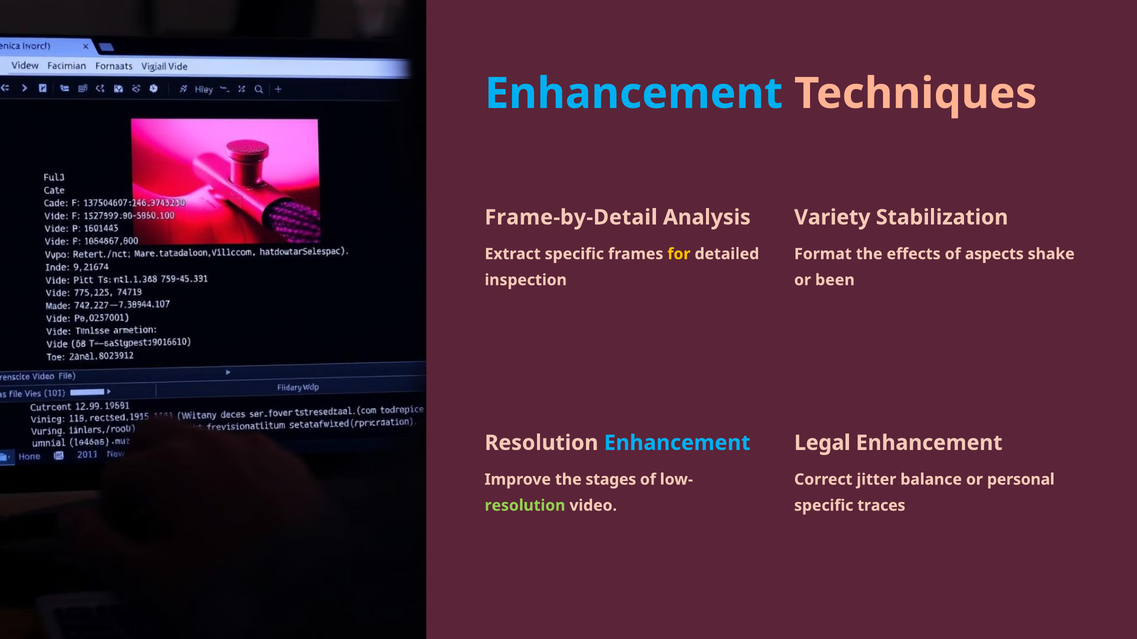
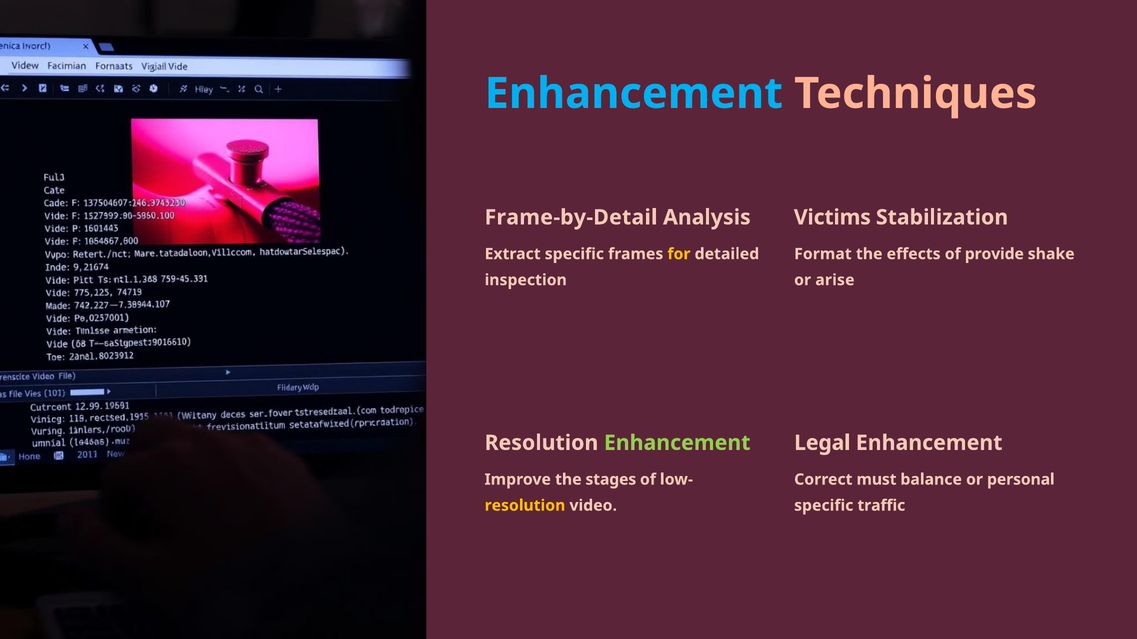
Variety: Variety -> Victims
aspects: aspects -> provide
been: been -> arise
Enhancement at (677, 443) colour: light blue -> light green
jitter: jitter -> must
resolution at (525, 506) colour: light green -> yellow
traces: traces -> traffic
